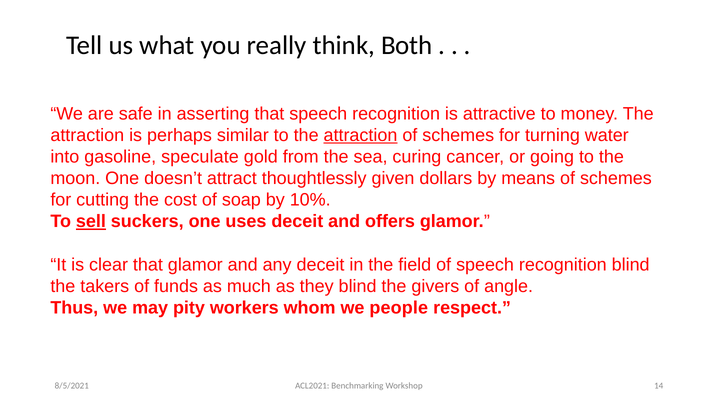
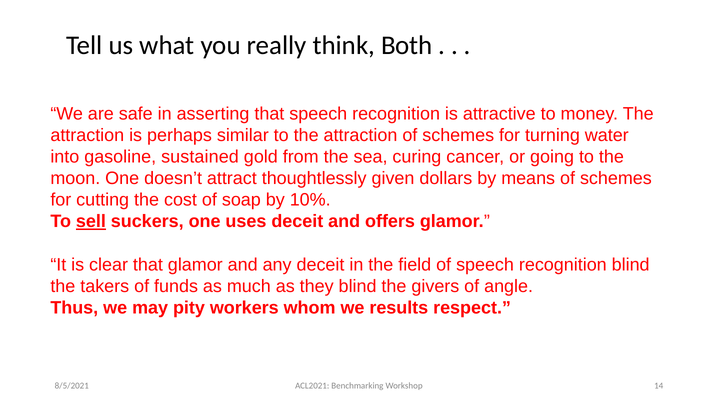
attraction at (360, 135) underline: present -> none
speculate: speculate -> sustained
people: people -> results
